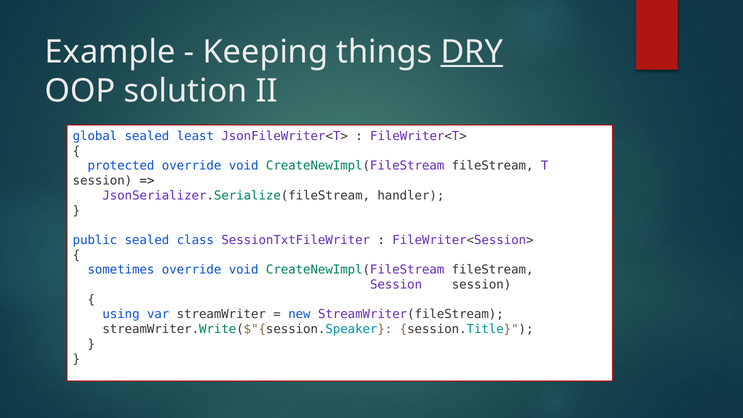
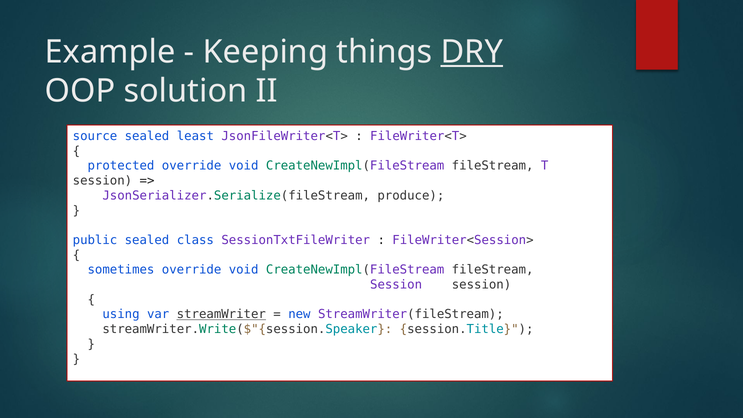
global: global -> source
handler: handler -> produce
streamWriter underline: none -> present
